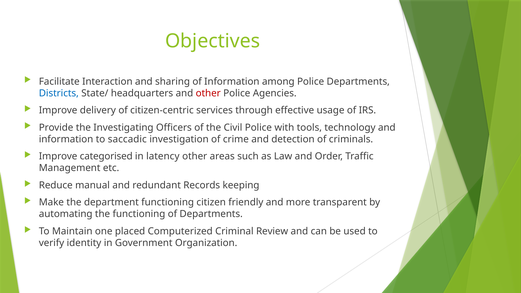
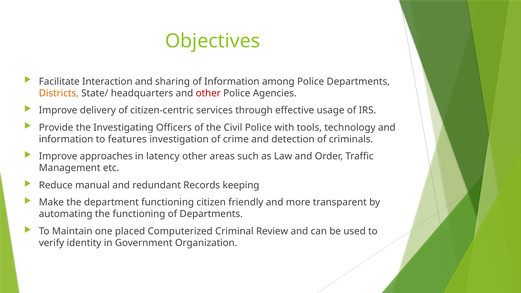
Districts colour: blue -> orange
saccadic: saccadic -> features
categorised: categorised -> approaches
